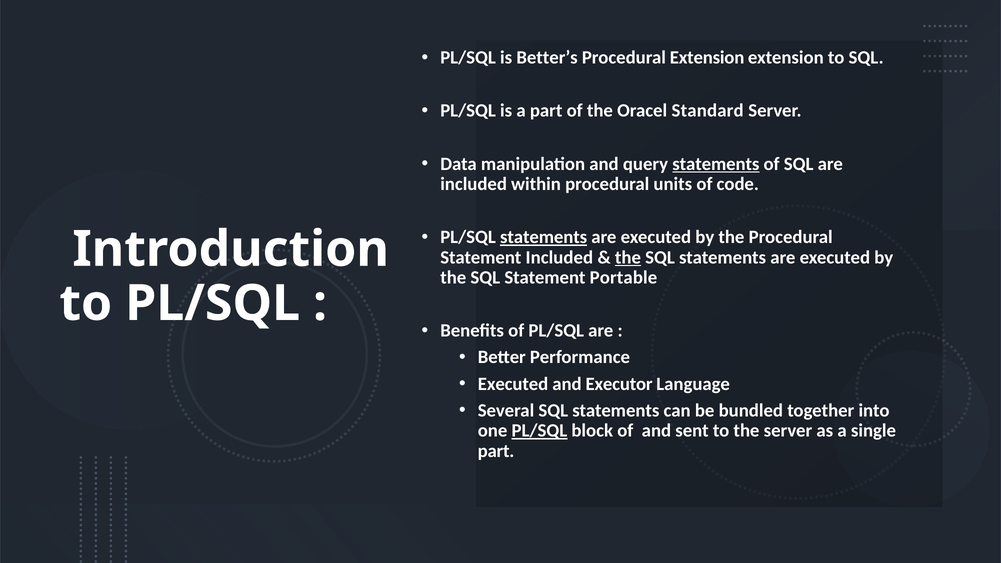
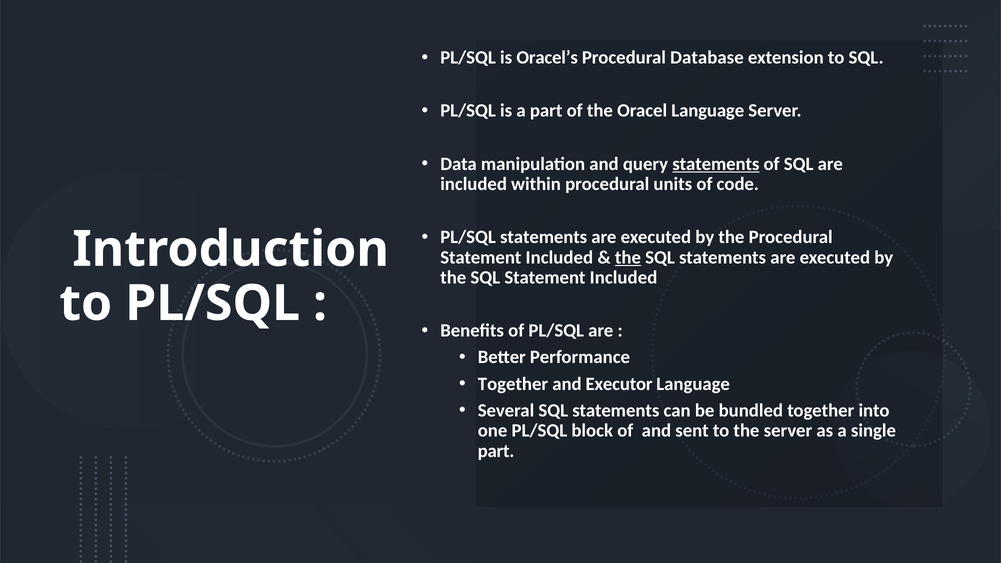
Better’s: Better’s -> Oracel’s
Procedural Extension: Extension -> Database
Oracel Standard: Standard -> Language
statements at (544, 237) underline: present -> none
SQL Statement Portable: Portable -> Included
Executed at (513, 384): Executed -> Together
PL/SQL at (539, 431) underline: present -> none
